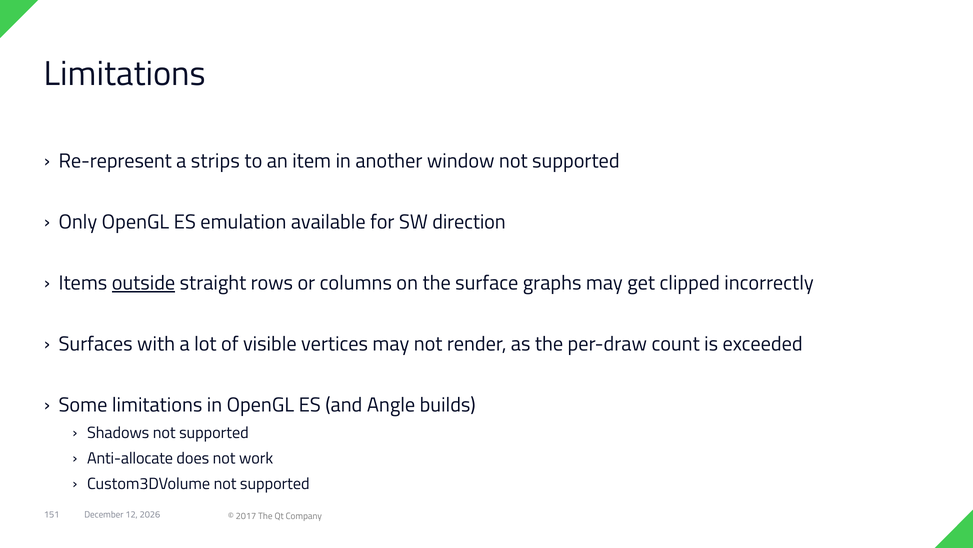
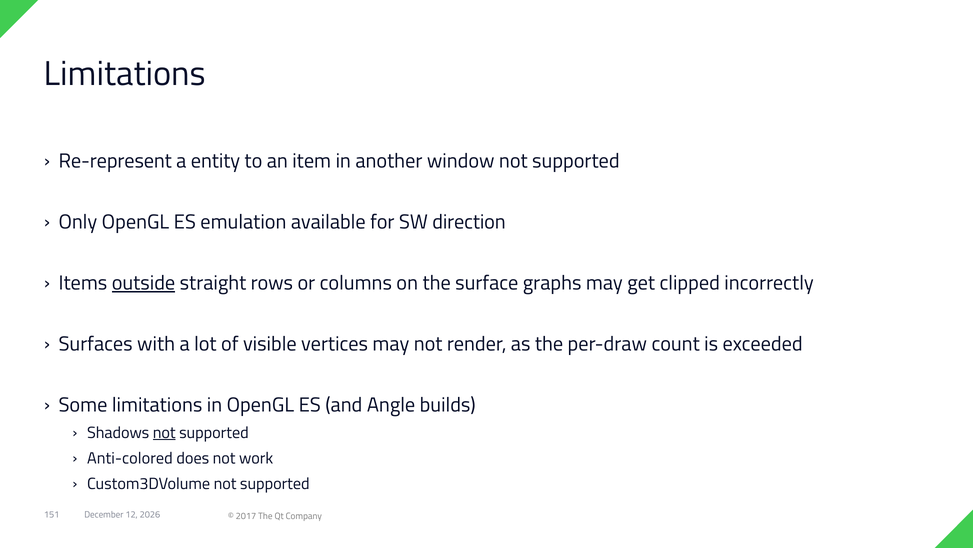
strips: strips -> entity
not at (164, 432) underline: none -> present
Anti-allocate: Anti-allocate -> Anti-colored
